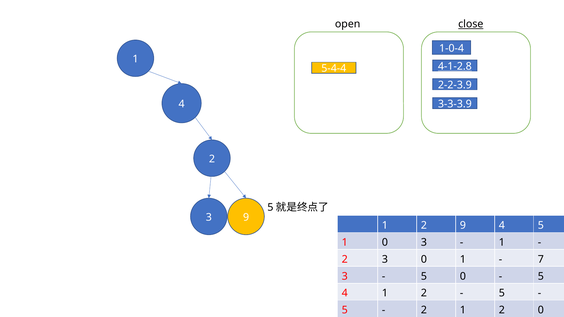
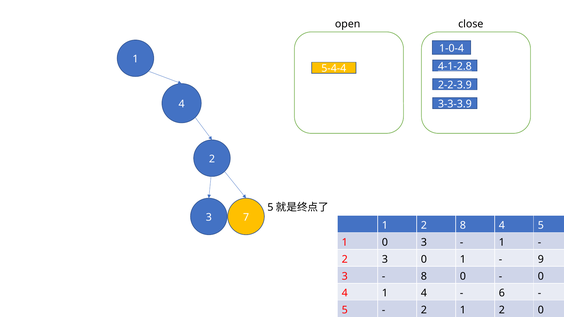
close underline: present -> none
3 9: 9 -> 7
2 9: 9 -> 8
7: 7 -> 9
5 at (424, 276): 5 -> 8
5 at (541, 276): 5 -> 0
4 1 2: 2 -> 4
5 at (502, 293): 5 -> 6
